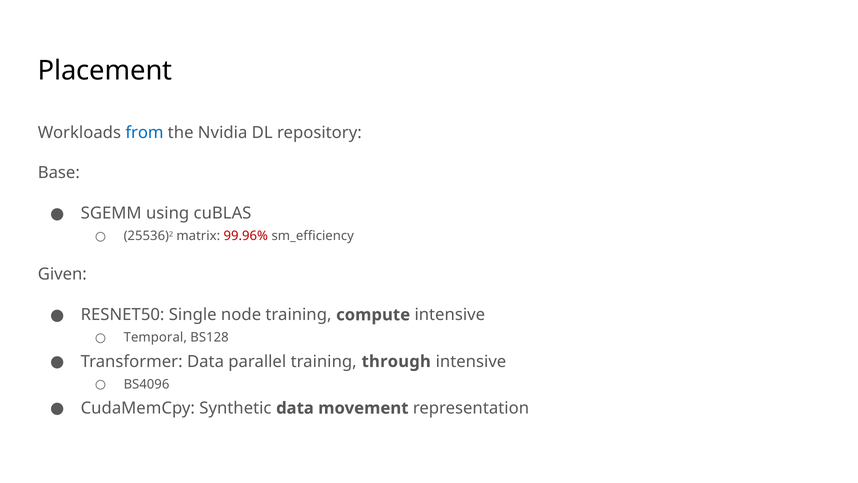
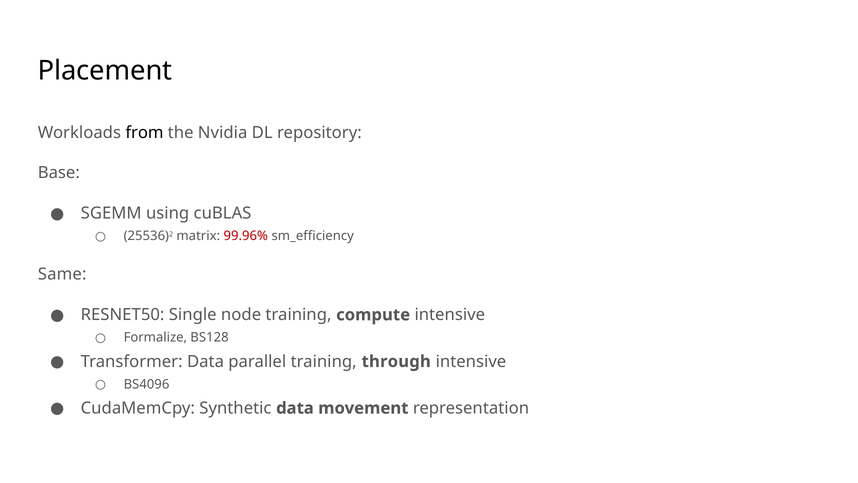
from colour: blue -> black
Given: Given -> Same
Temporal: Temporal -> Formalize
